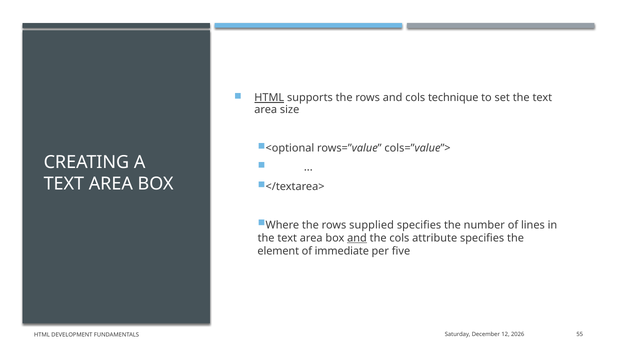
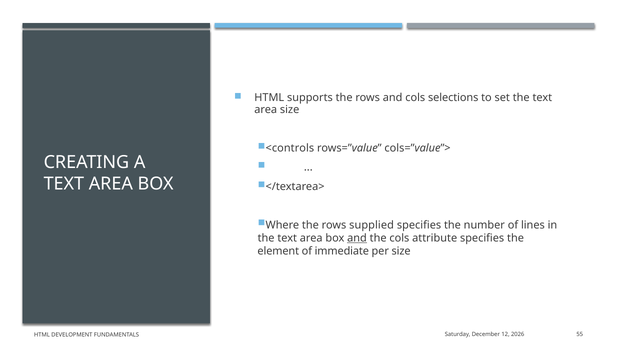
HTML at (269, 98) underline: present -> none
technique: technique -> selections
<optional: <optional -> <controls
per five: five -> size
